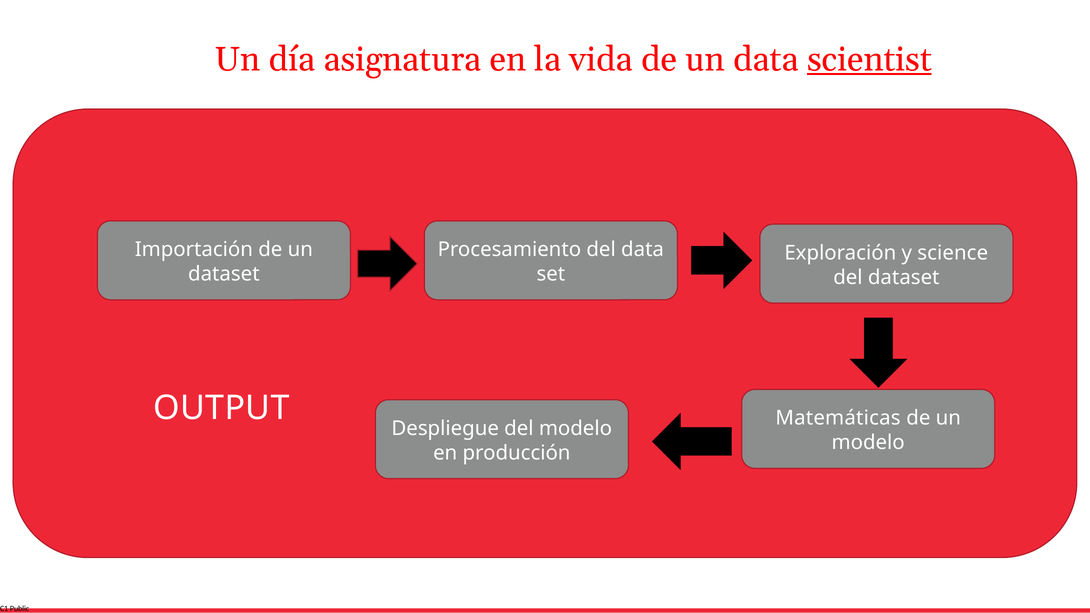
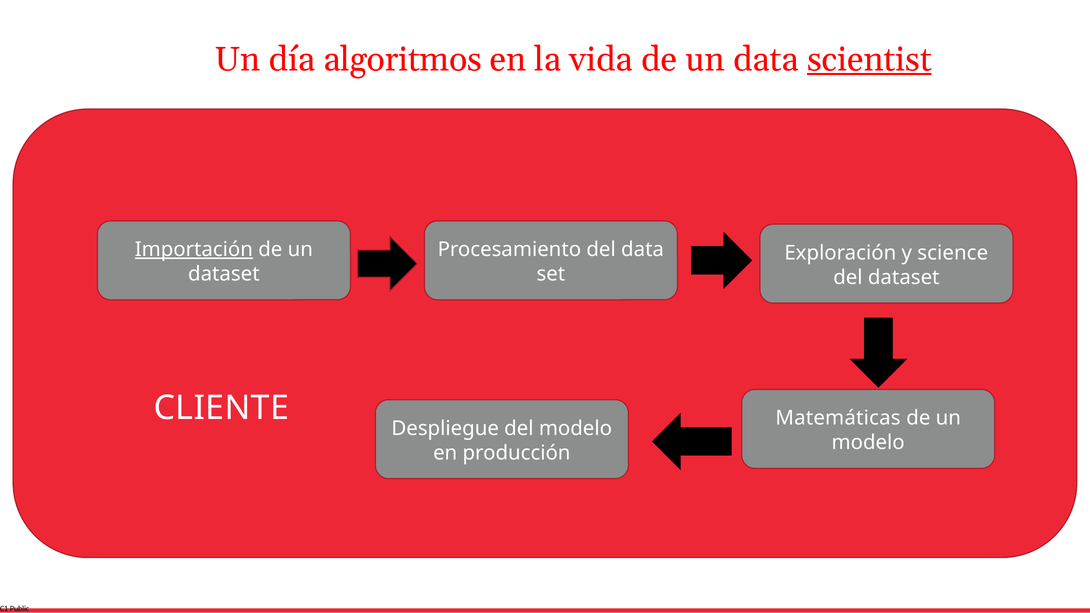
asignatura: asignatura -> algoritmos
Importación underline: none -> present
OUTPUT: OUTPUT -> CLIENTE
